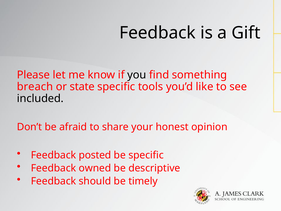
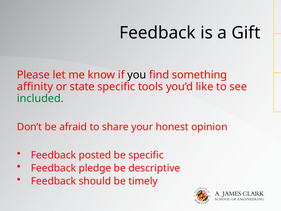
breach: breach -> affinity
included colour: black -> green
owned: owned -> pledge
